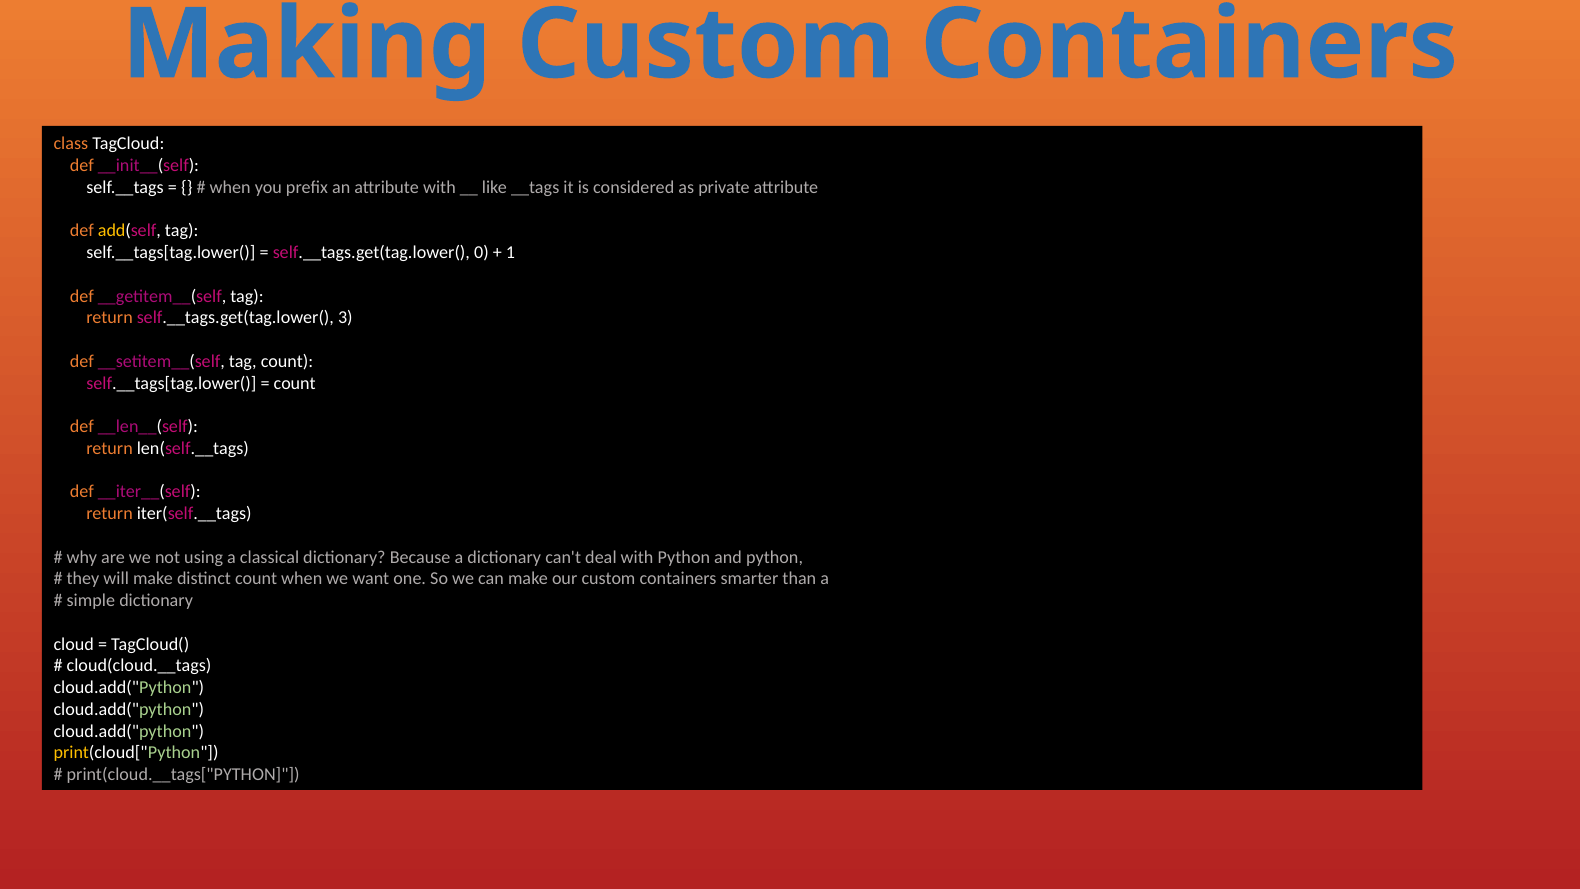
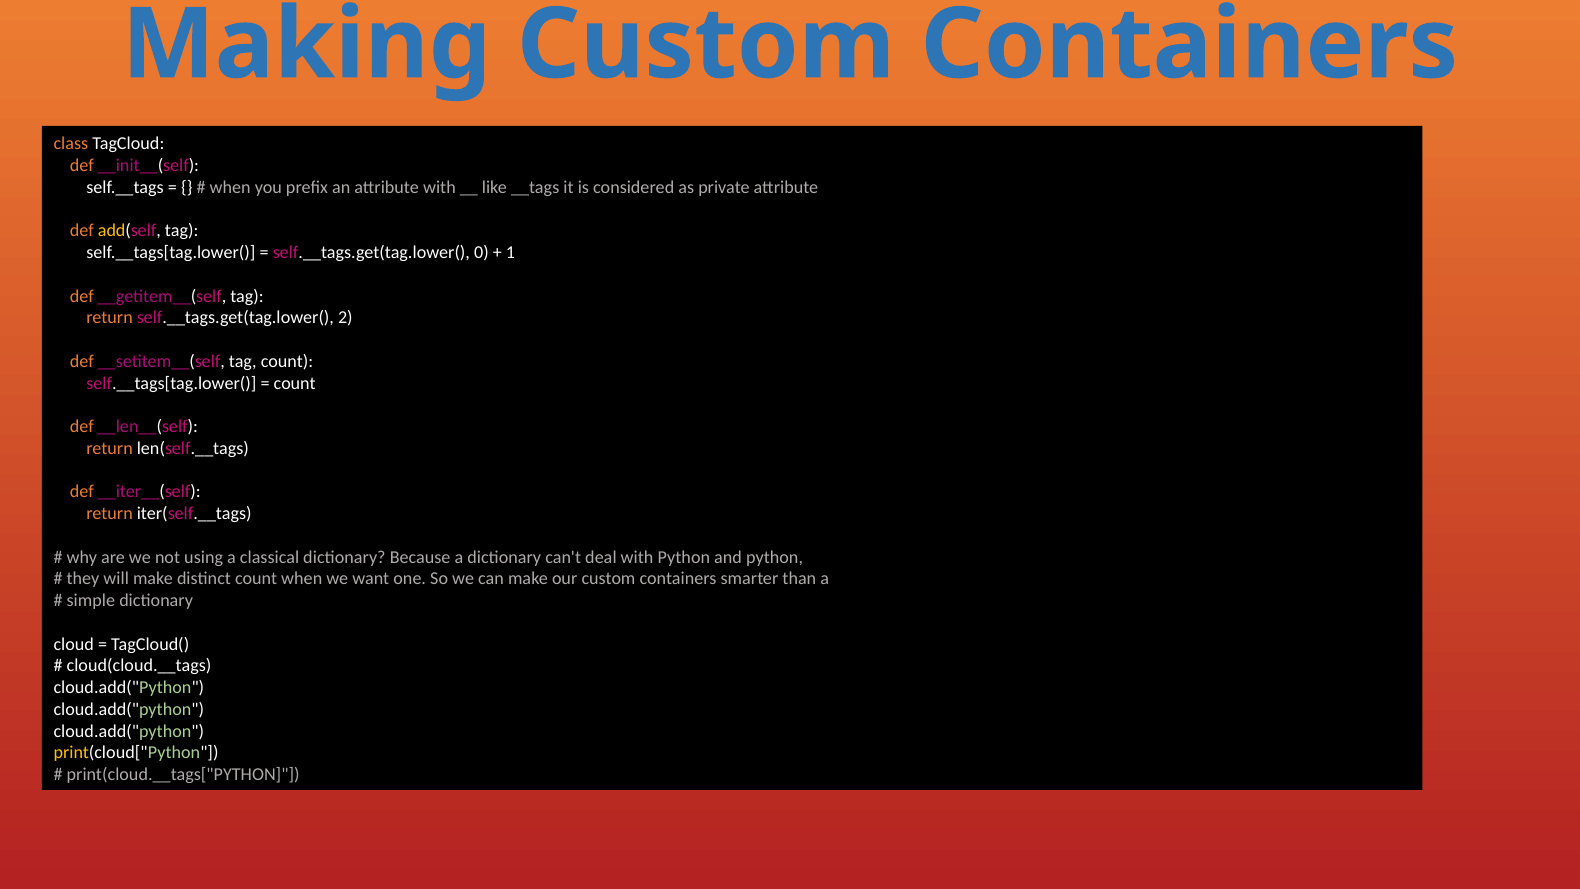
3: 3 -> 2
